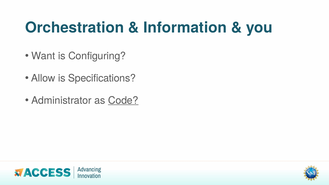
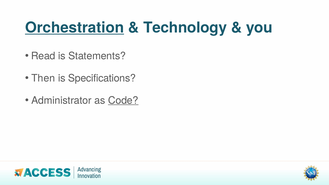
Orchestration underline: none -> present
Information: Information -> Technology
Want: Want -> Read
Configuring: Configuring -> Statements
Allow: Allow -> Then
